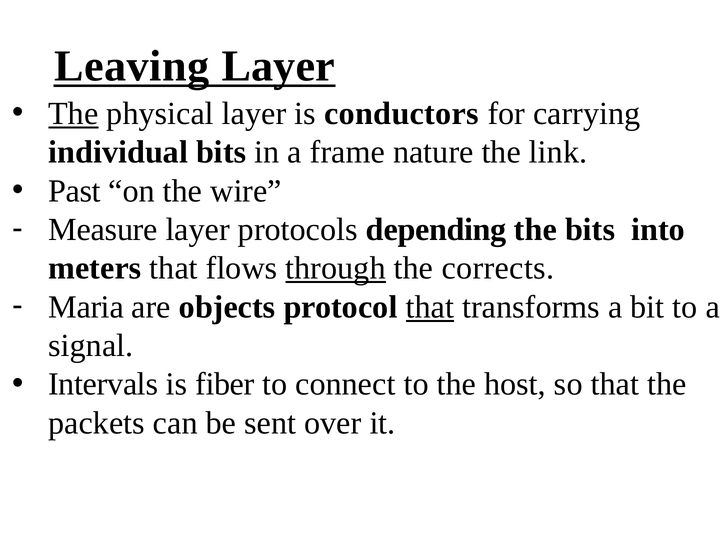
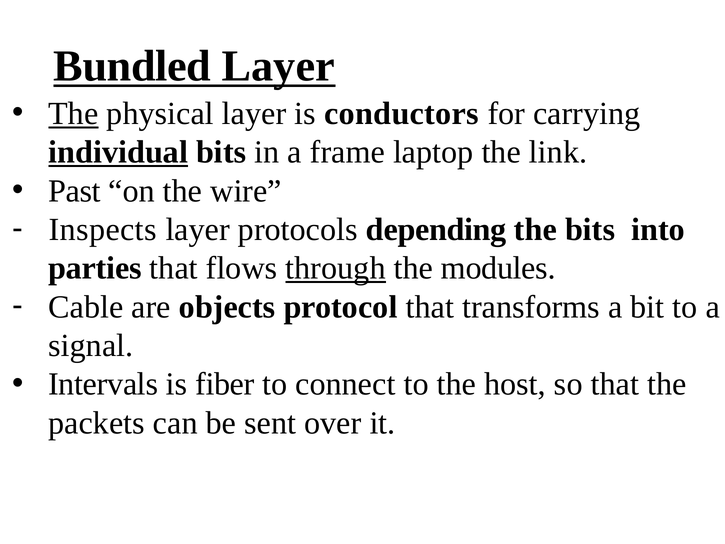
Leaving: Leaving -> Bundled
individual underline: none -> present
nature: nature -> laptop
Measure: Measure -> Inspects
meters: meters -> parties
corrects: corrects -> modules
Maria: Maria -> Cable
that at (430, 307) underline: present -> none
